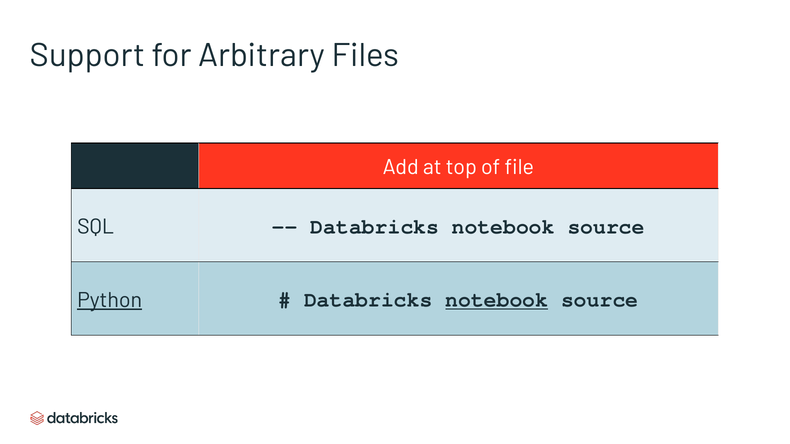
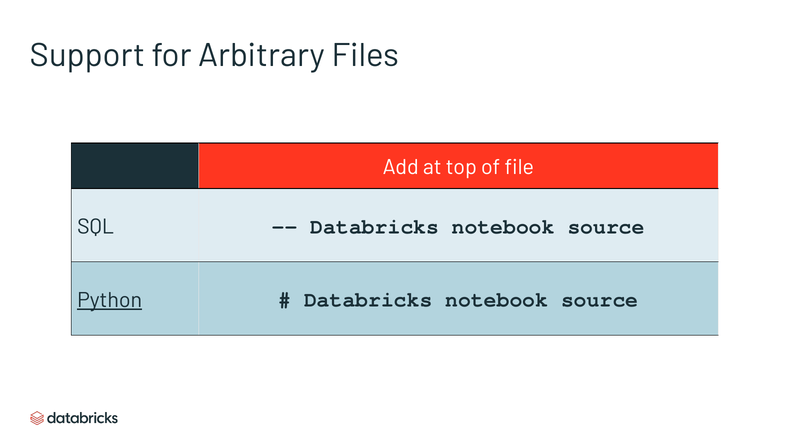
notebook at (497, 300) underline: present -> none
